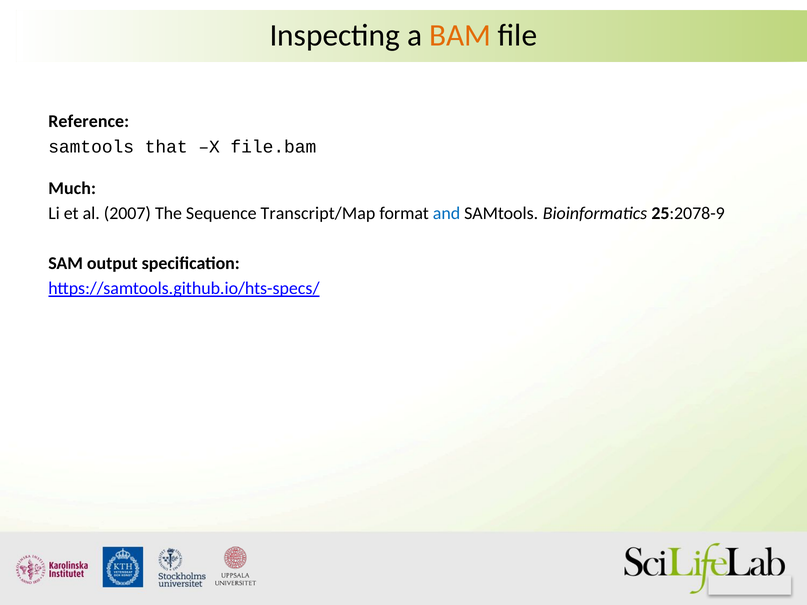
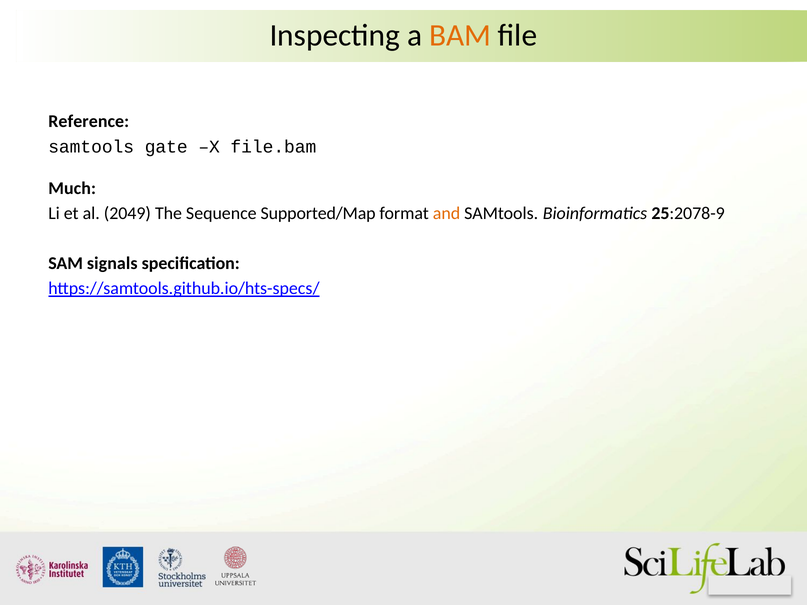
that: that -> gate
2007: 2007 -> 2049
Transcript/Map: Transcript/Map -> Supported/Map
and colour: blue -> orange
output: output -> signals
